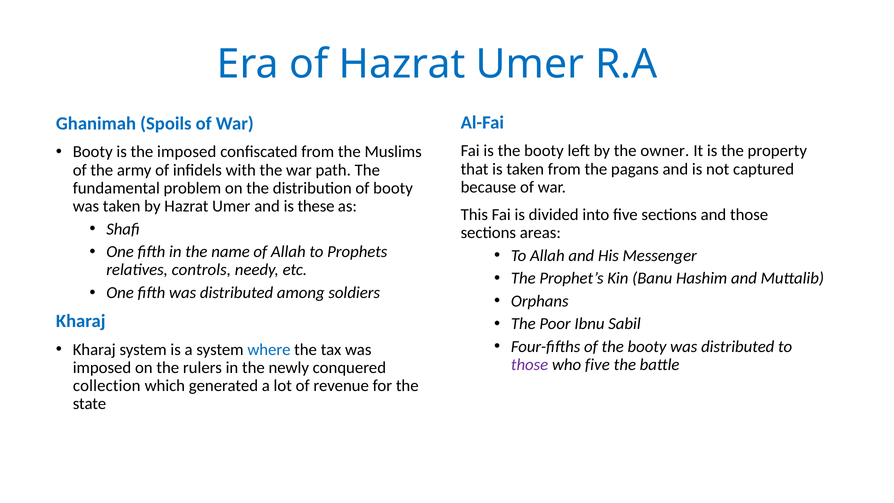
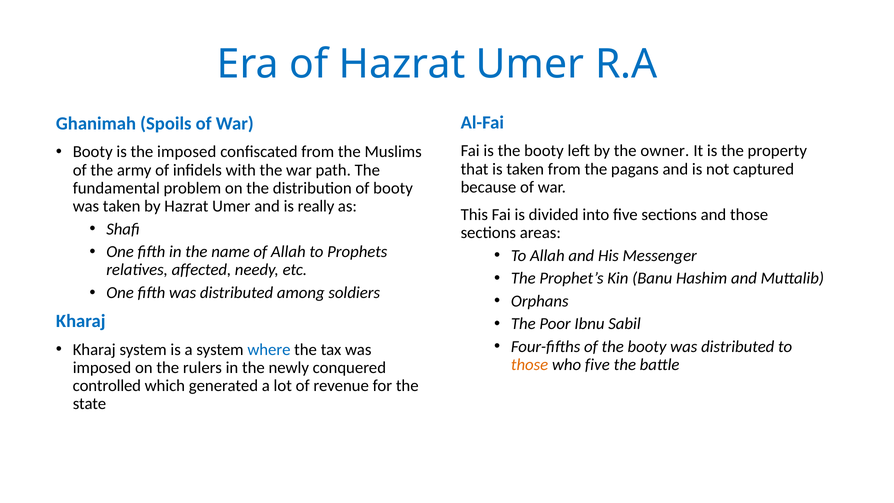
these: these -> really
controls: controls -> affected
those at (530, 365) colour: purple -> orange
collection: collection -> controlled
